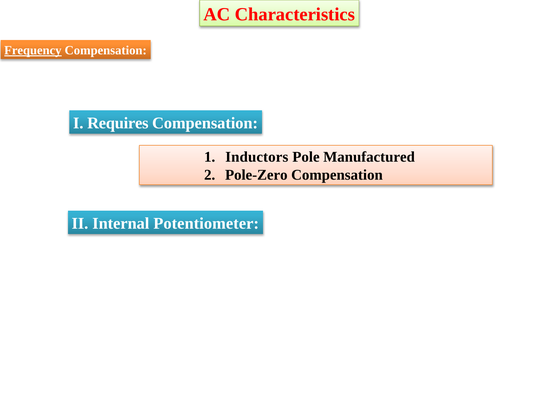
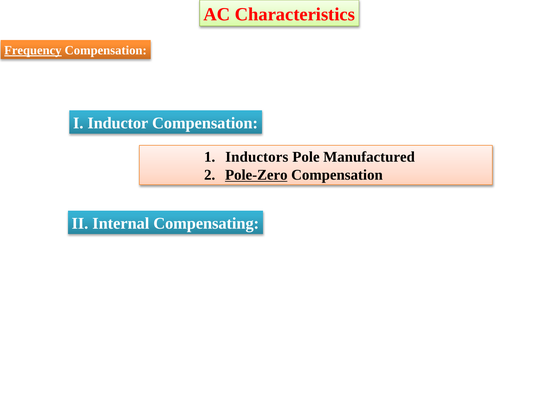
Requires: Requires -> Inductor
Pole-Zero underline: none -> present
Potentiometer: Potentiometer -> Compensating
